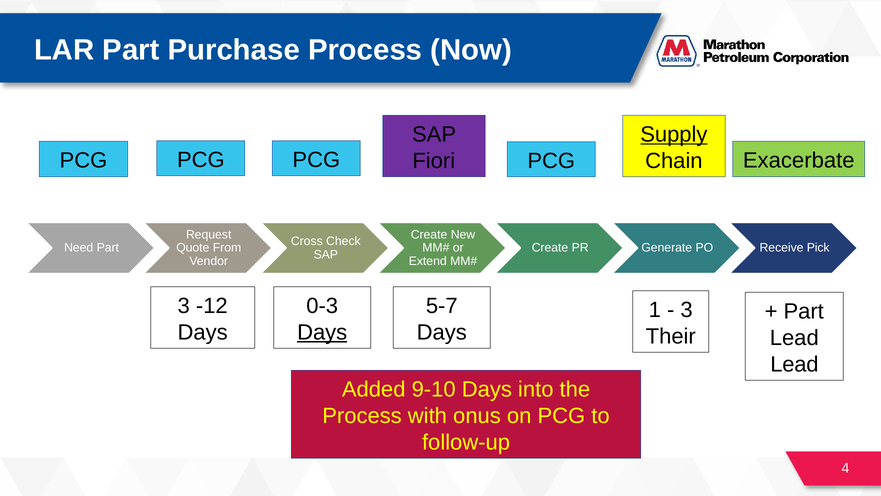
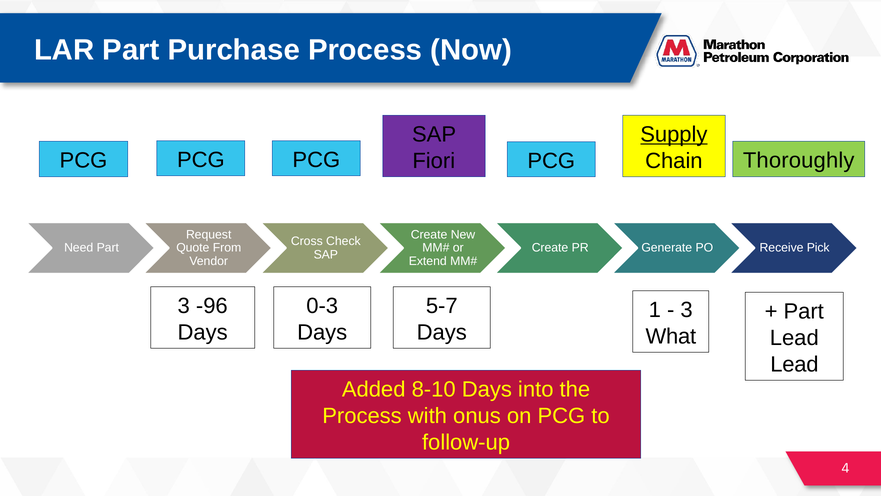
Exacerbate: Exacerbate -> Thoroughly
-12: -12 -> -96
Days at (322, 332) underline: present -> none
Their: Their -> What
9-10: 9-10 -> 8-10
